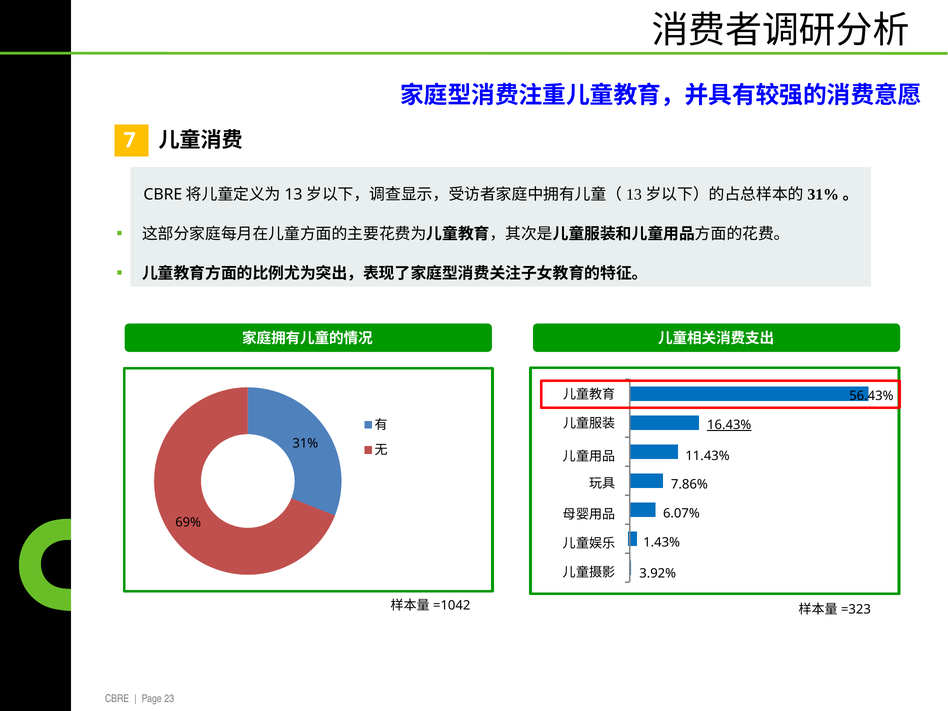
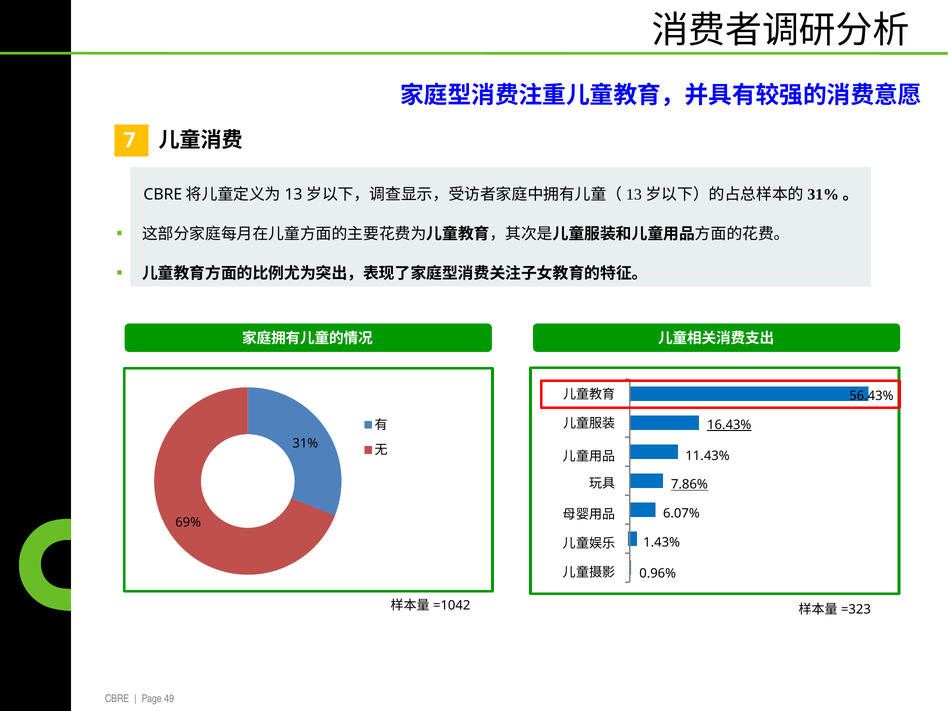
7.86% underline: none -> present
3.92%: 3.92% -> 0.96%
23: 23 -> 49
